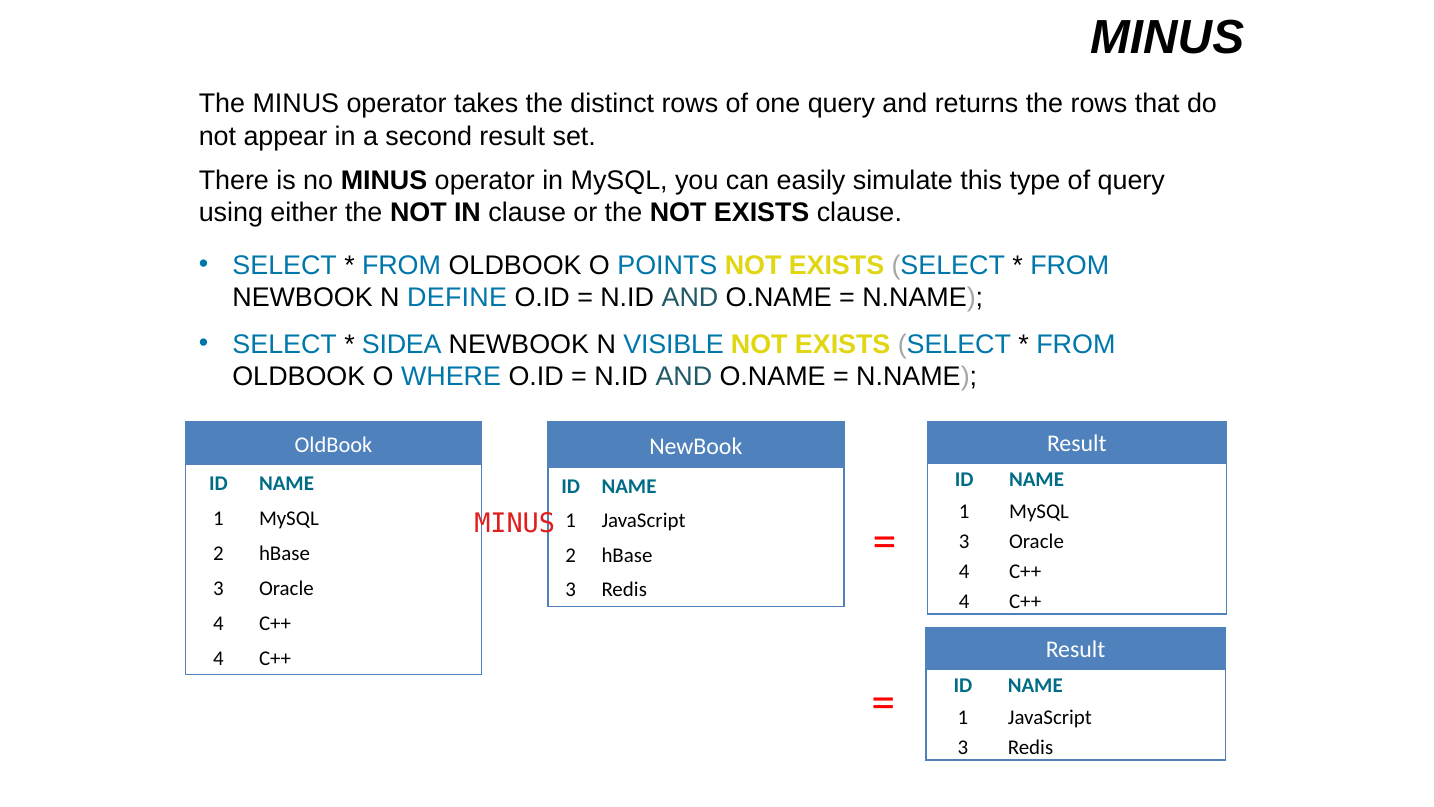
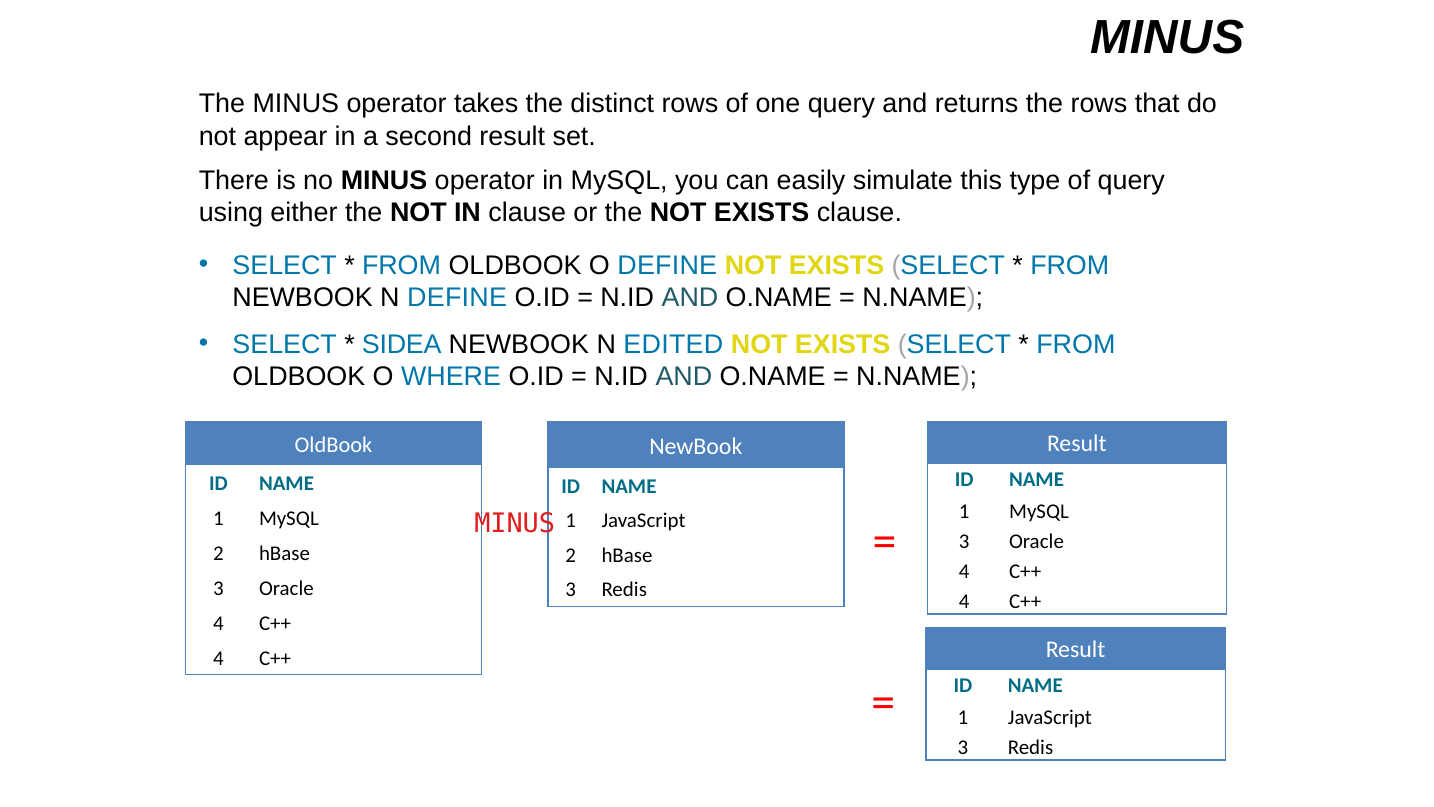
O POINTS: POINTS -> DEFINE
VISIBLE: VISIBLE -> EDITED
